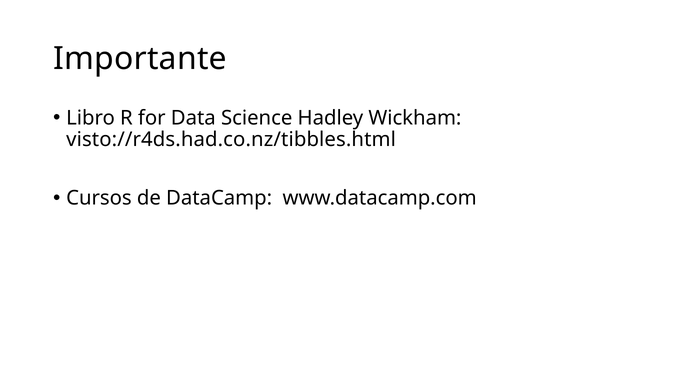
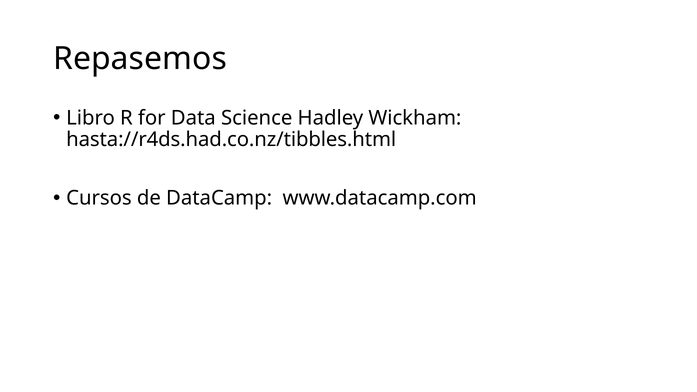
Importante: Importante -> Repasemos
visto://r4ds.had.co.nz/tibbles.html: visto://r4ds.had.co.nz/tibbles.html -> hasta://r4ds.had.co.nz/tibbles.html
